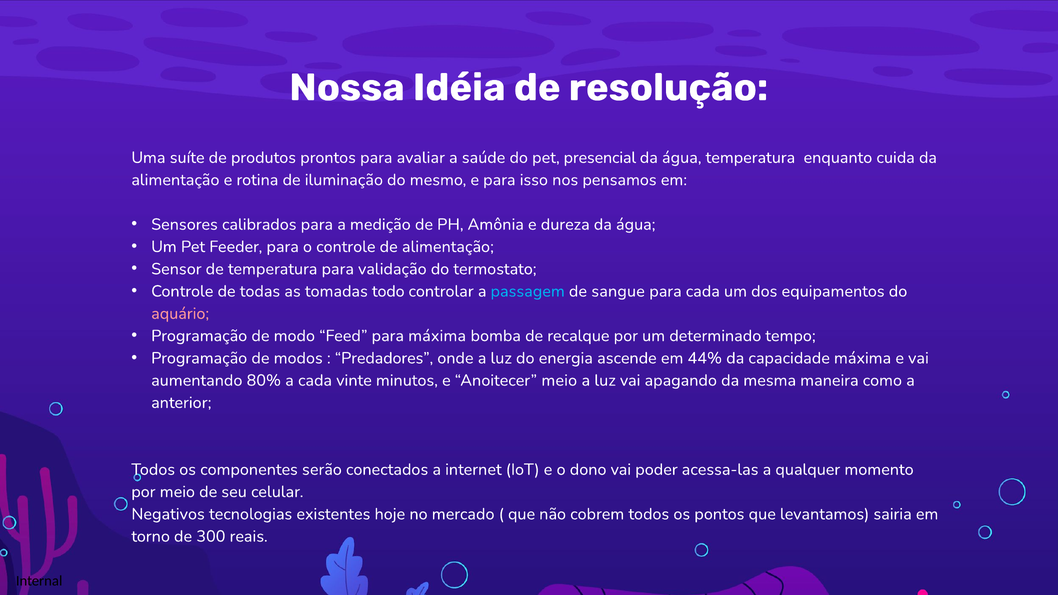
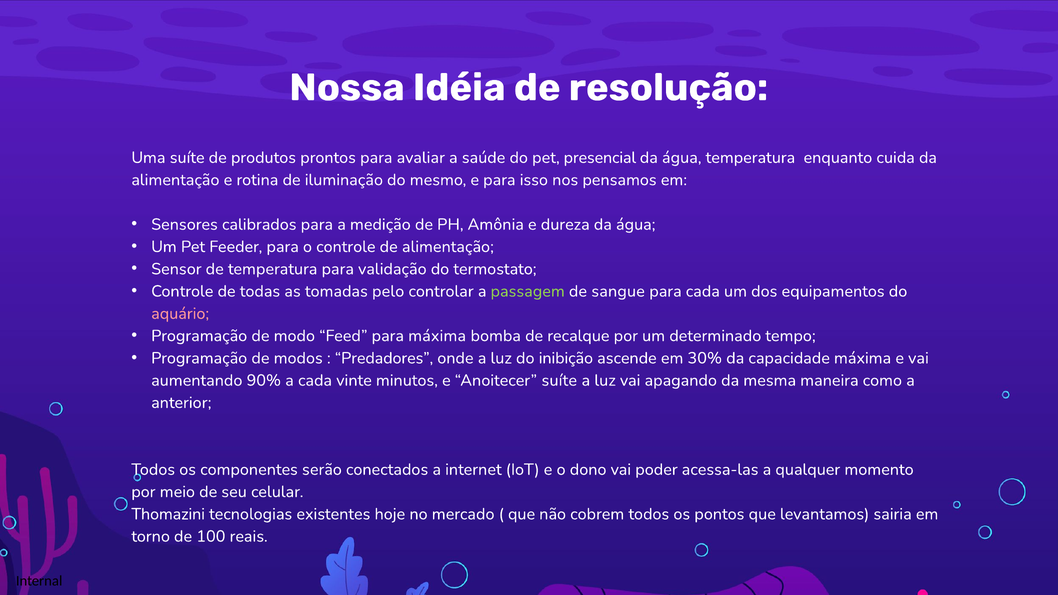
todo: todo -> pelo
passagem colour: light blue -> light green
energia: energia -> inibição
44%: 44% -> 30%
80%: 80% -> 90%
Anoitecer meio: meio -> suíte
Negativos: Negativos -> Thomazini
300: 300 -> 100
